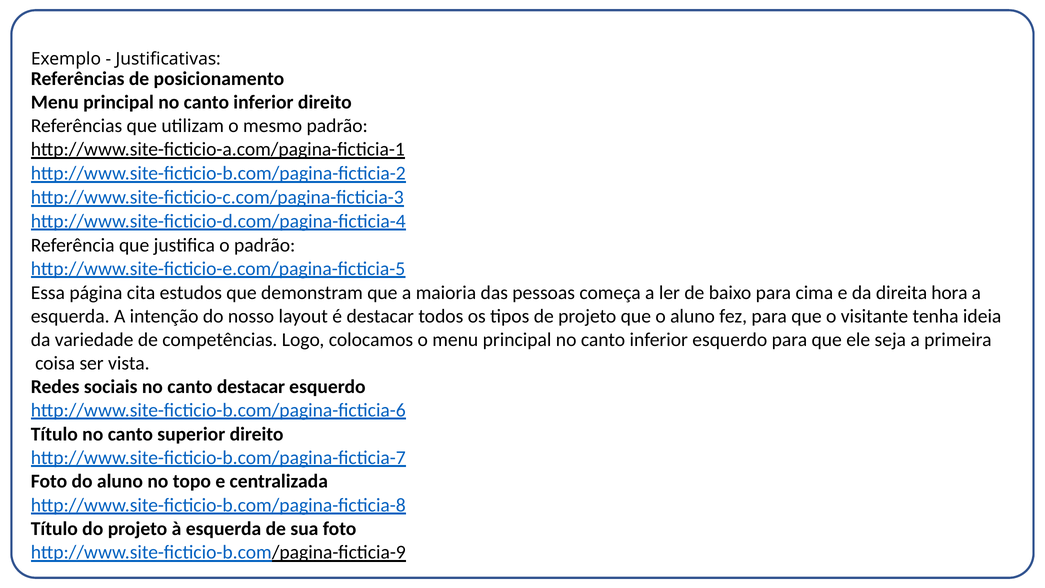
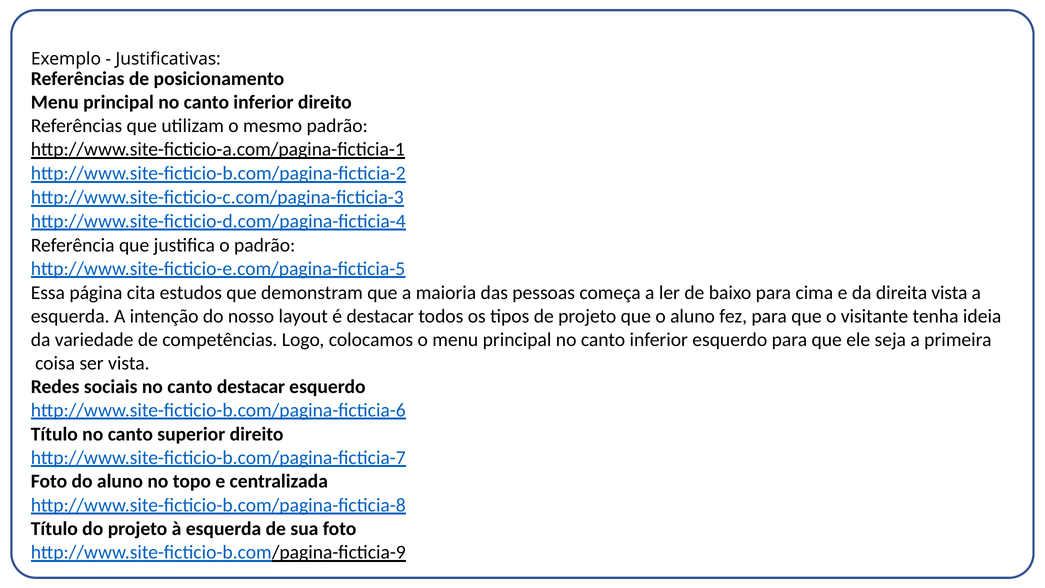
direita hora: hora -> vista
